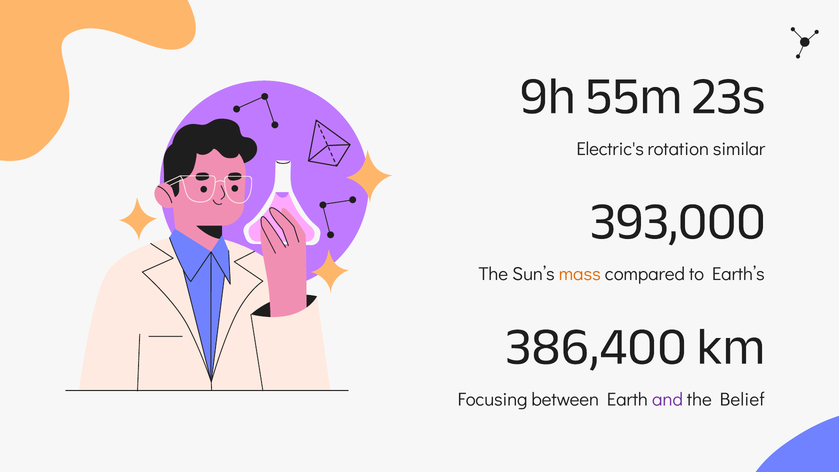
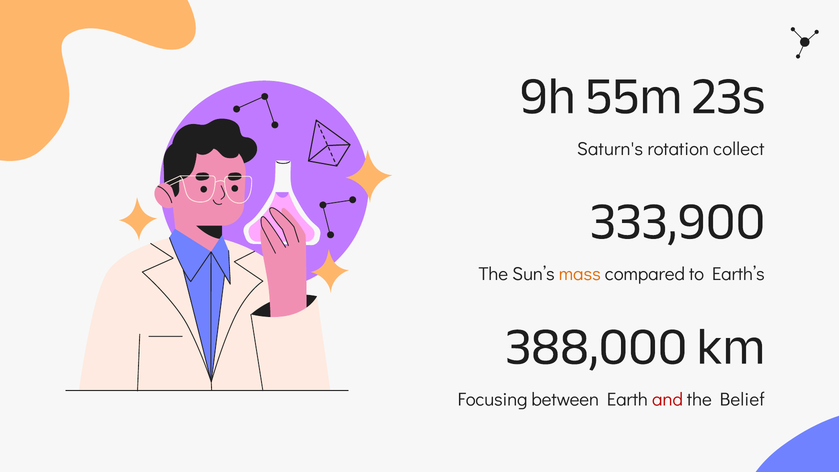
Electric's: Electric's -> Saturn's
similar: similar -> collect
393,000: 393,000 -> 333,900
386,400: 386,400 -> 388,000
and colour: purple -> red
